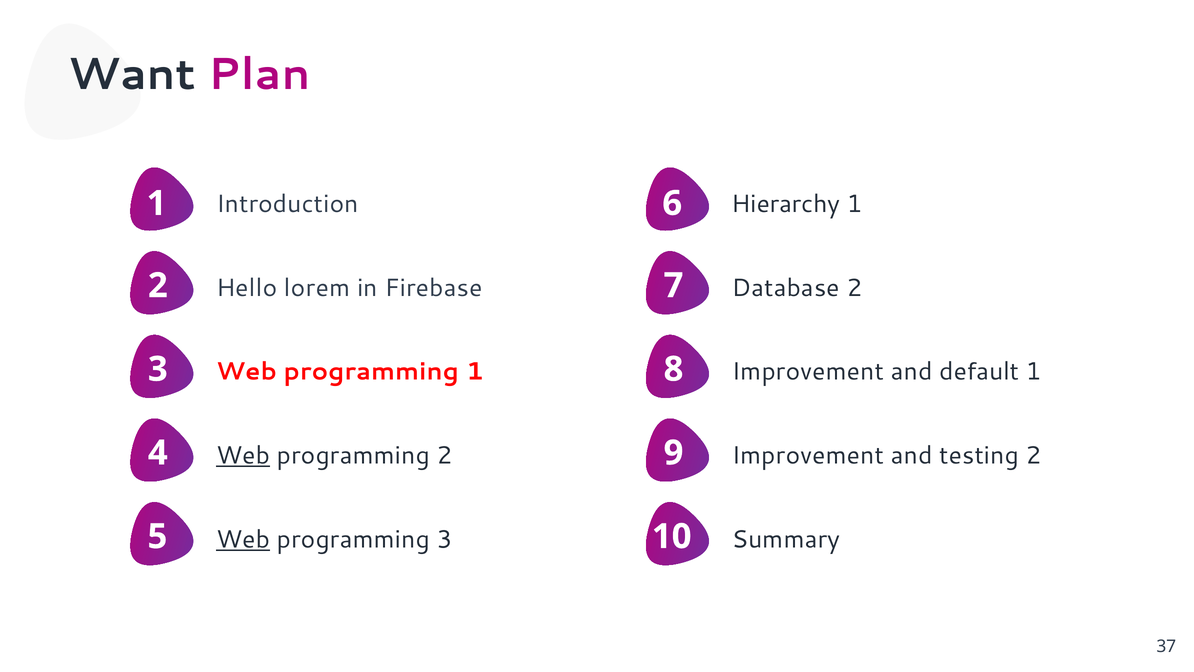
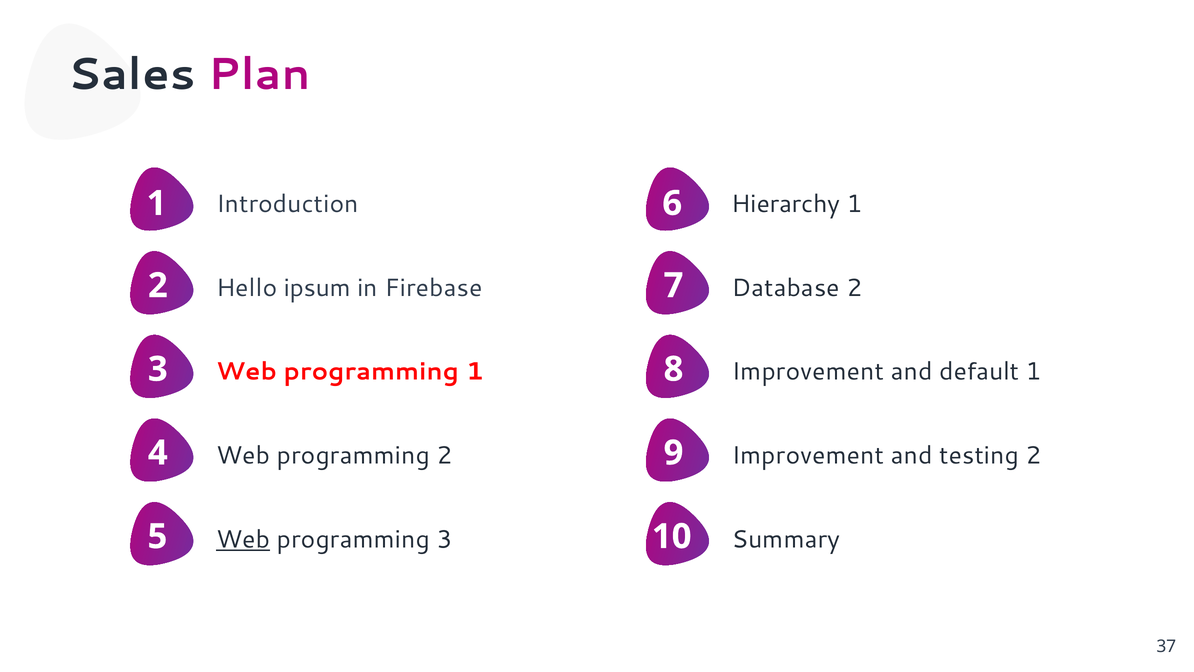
Want: Want -> Sales
lorem: lorem -> ipsum
Web at (243, 455) underline: present -> none
